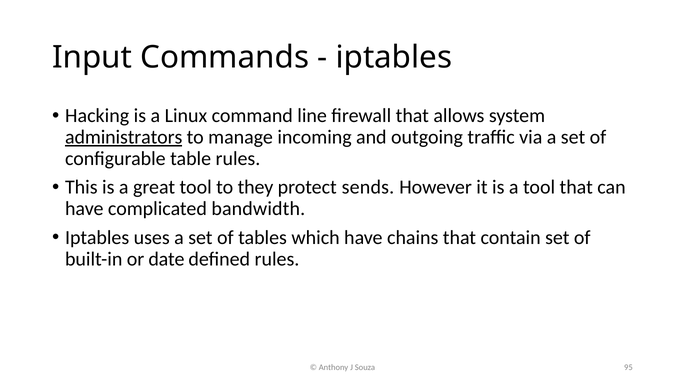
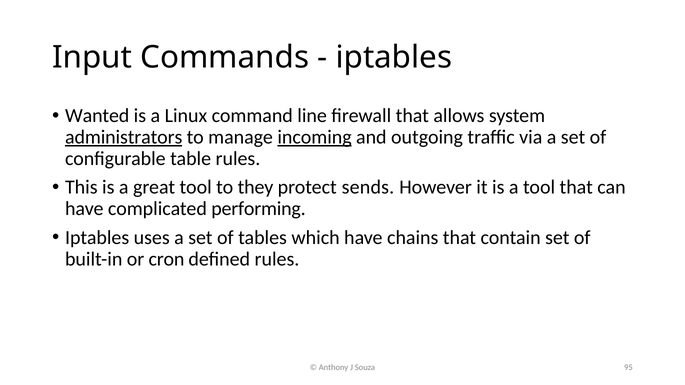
Hacking: Hacking -> Wanted
incoming underline: none -> present
bandwidth: bandwidth -> performing
date: date -> cron
